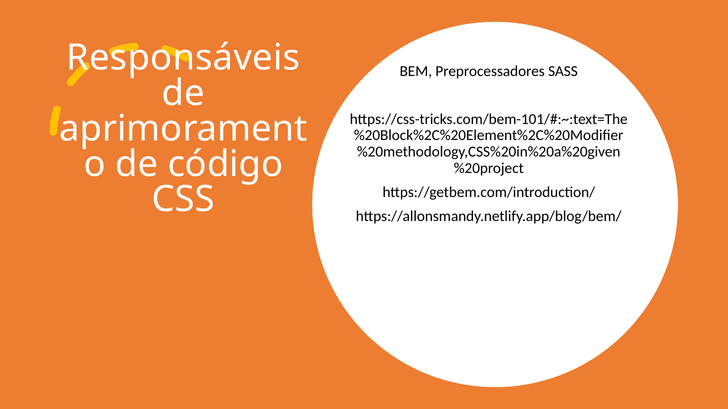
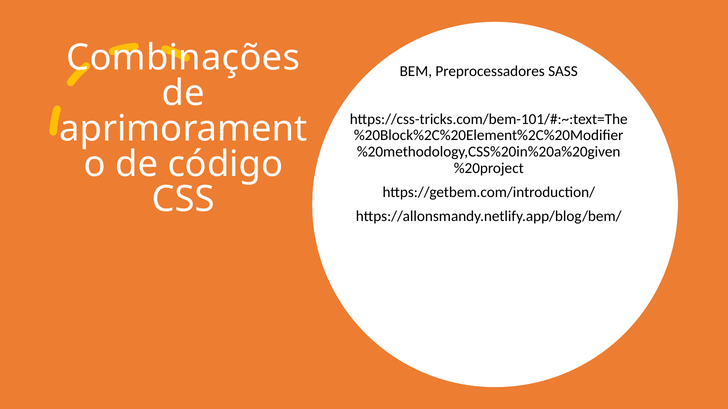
Responsáveis: Responsáveis -> Combinações
